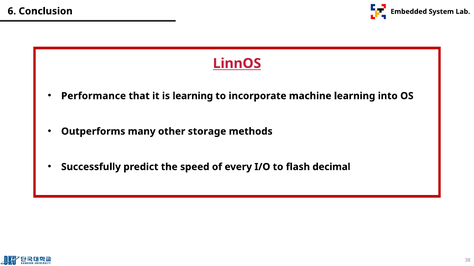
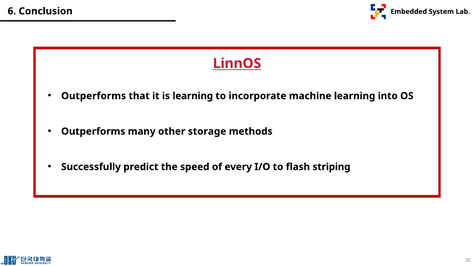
Performance at (94, 96): Performance -> Outperforms
decimal: decimal -> striping
